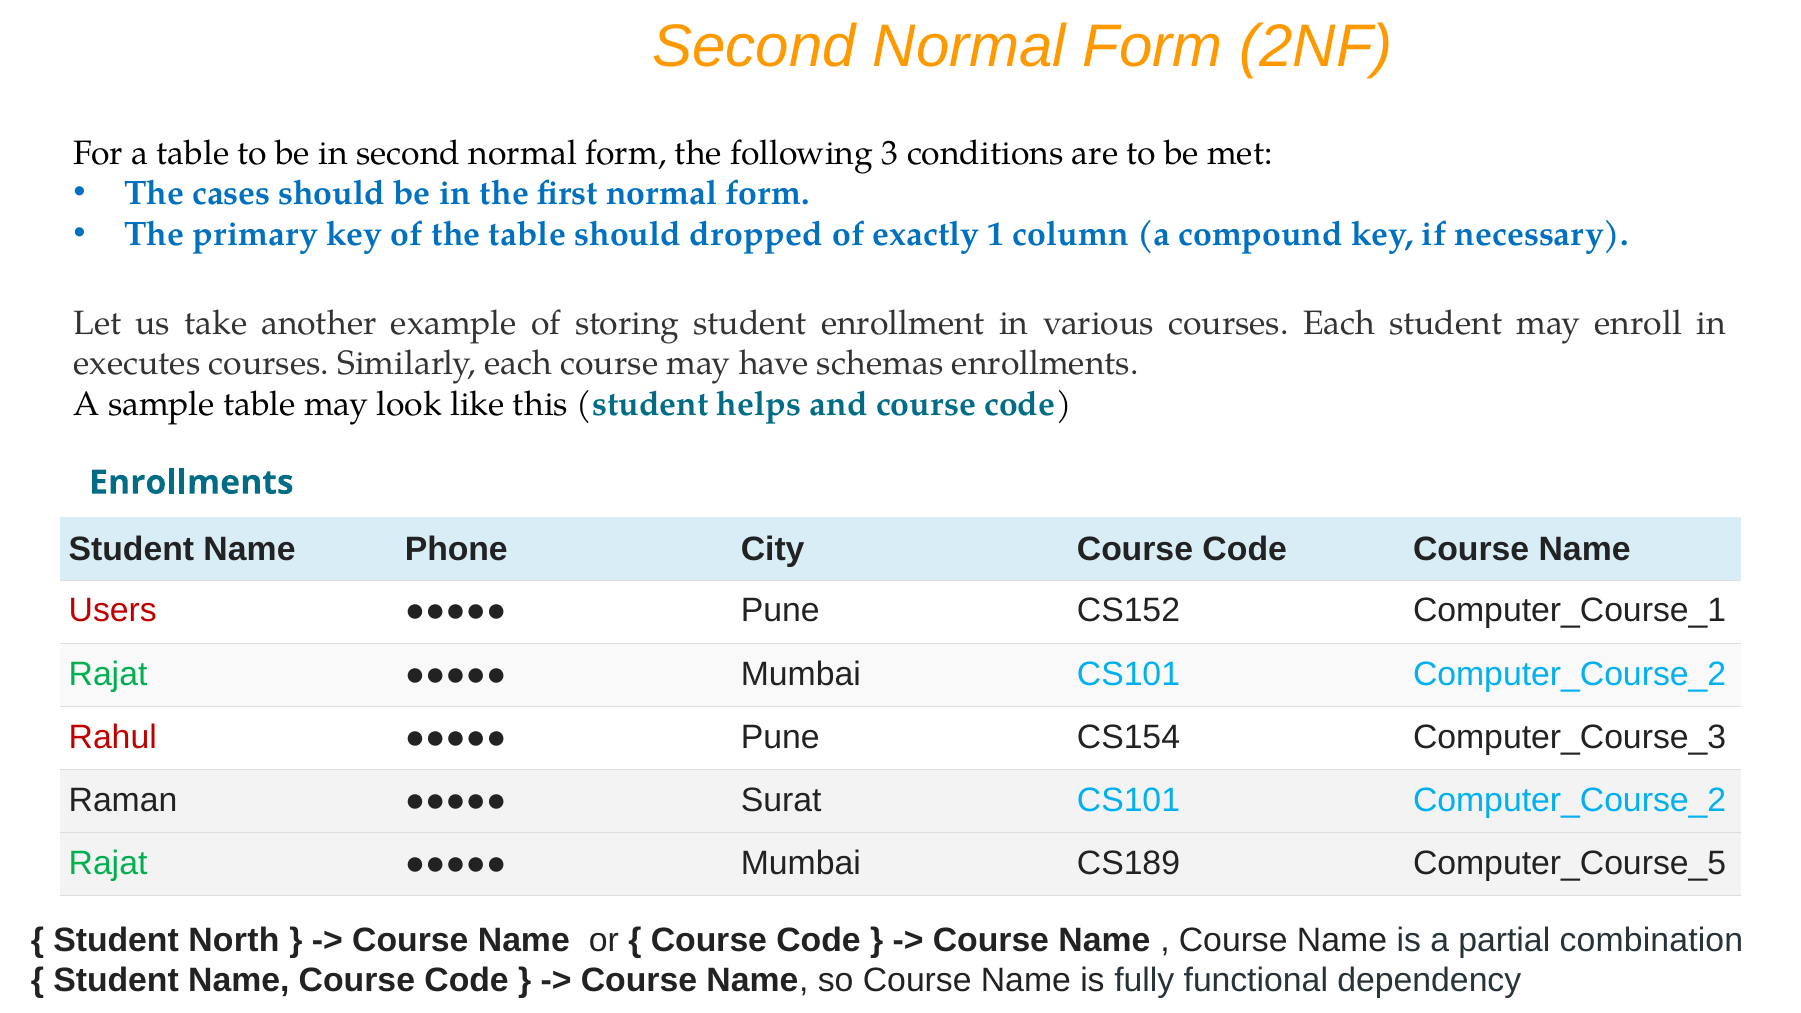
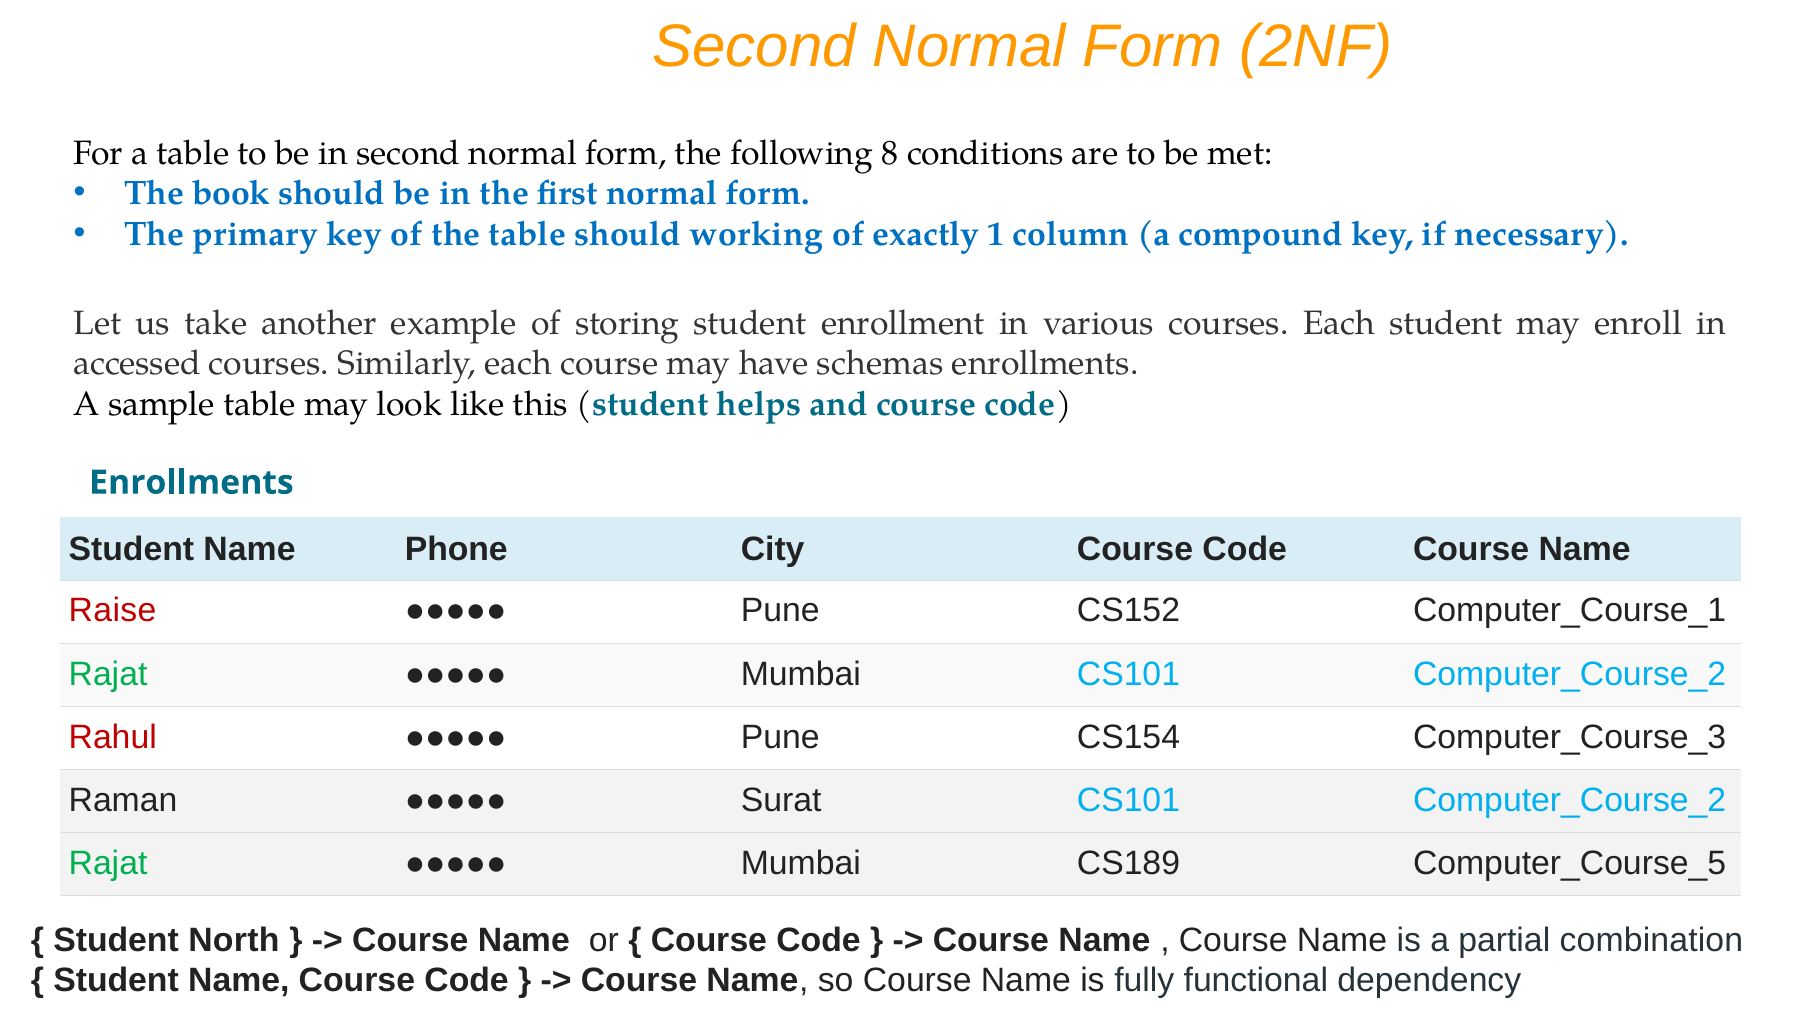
3: 3 -> 8
cases: cases -> book
dropped: dropped -> working
executes: executes -> accessed
Users: Users -> Raise
